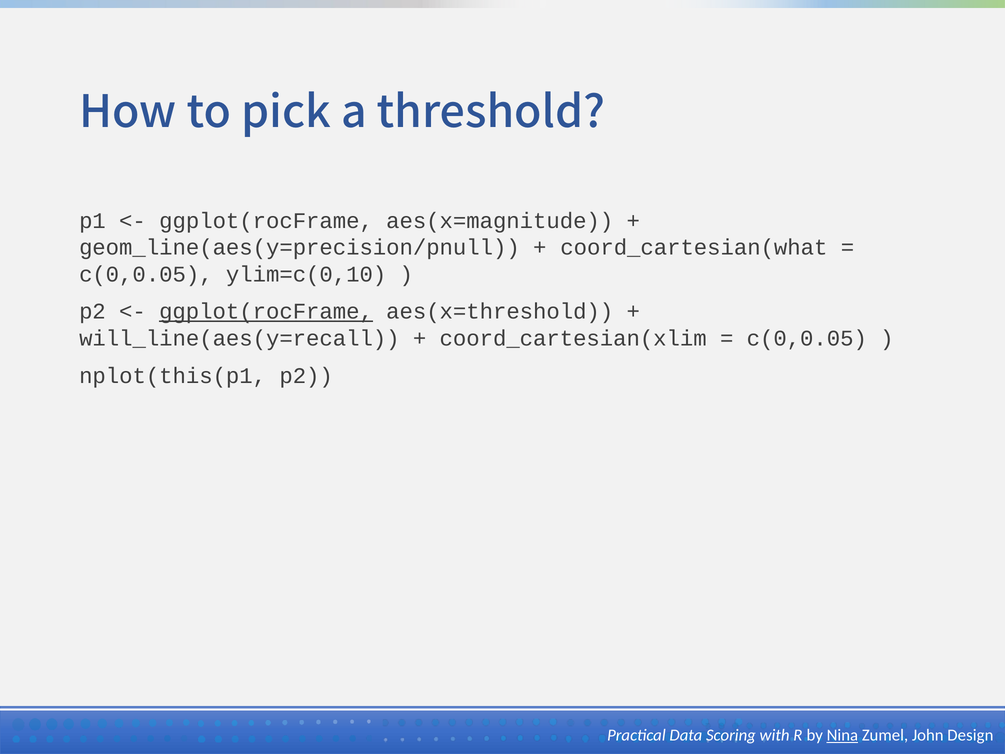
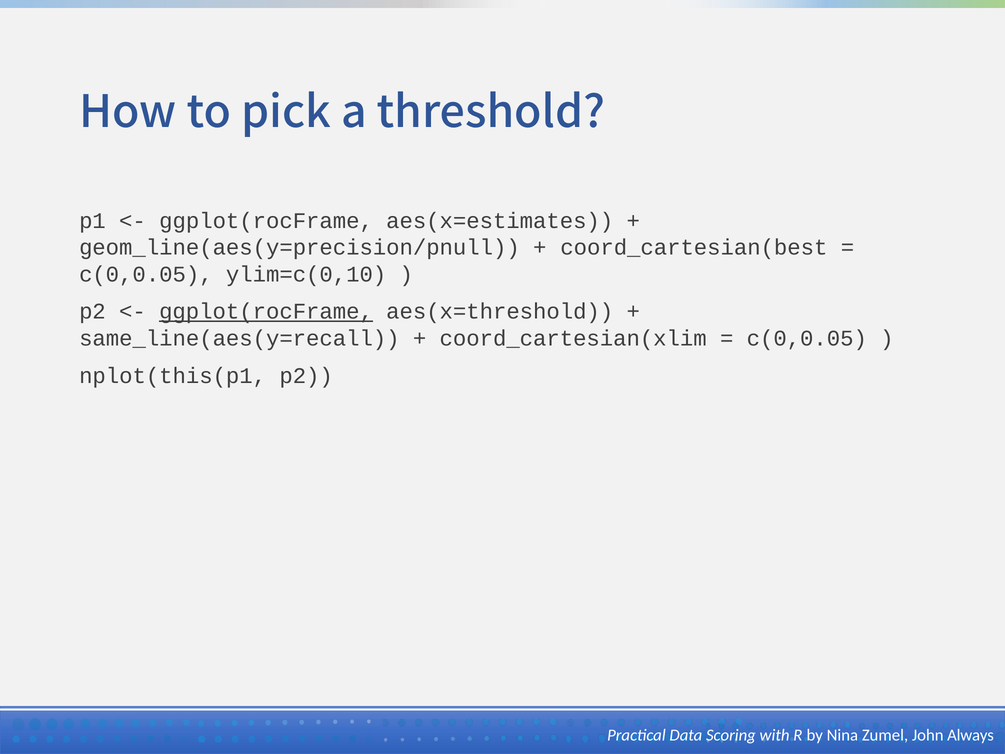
aes(x=magnitude: aes(x=magnitude -> aes(x=estimates
coord_cartesian(what: coord_cartesian(what -> coord_cartesian(best
will_line(aes(y=recall: will_line(aes(y=recall -> same_line(aes(y=recall
Nina underline: present -> none
Design: Design -> Always
